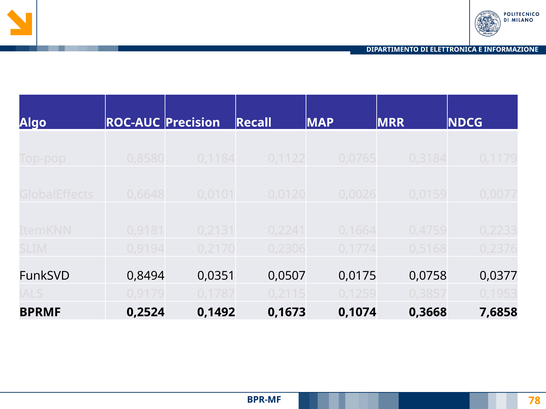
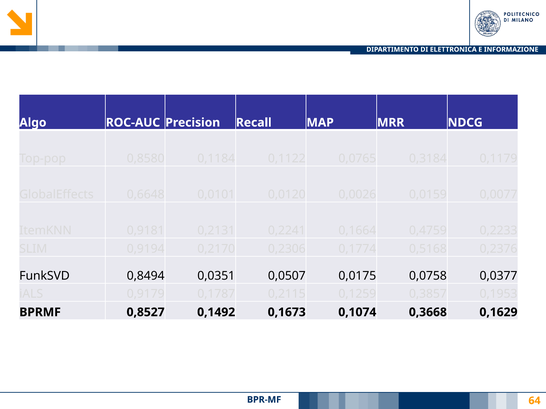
0,2524: 0,2524 -> 0,8527
7,6858: 7,6858 -> 0,1629
78: 78 -> 64
